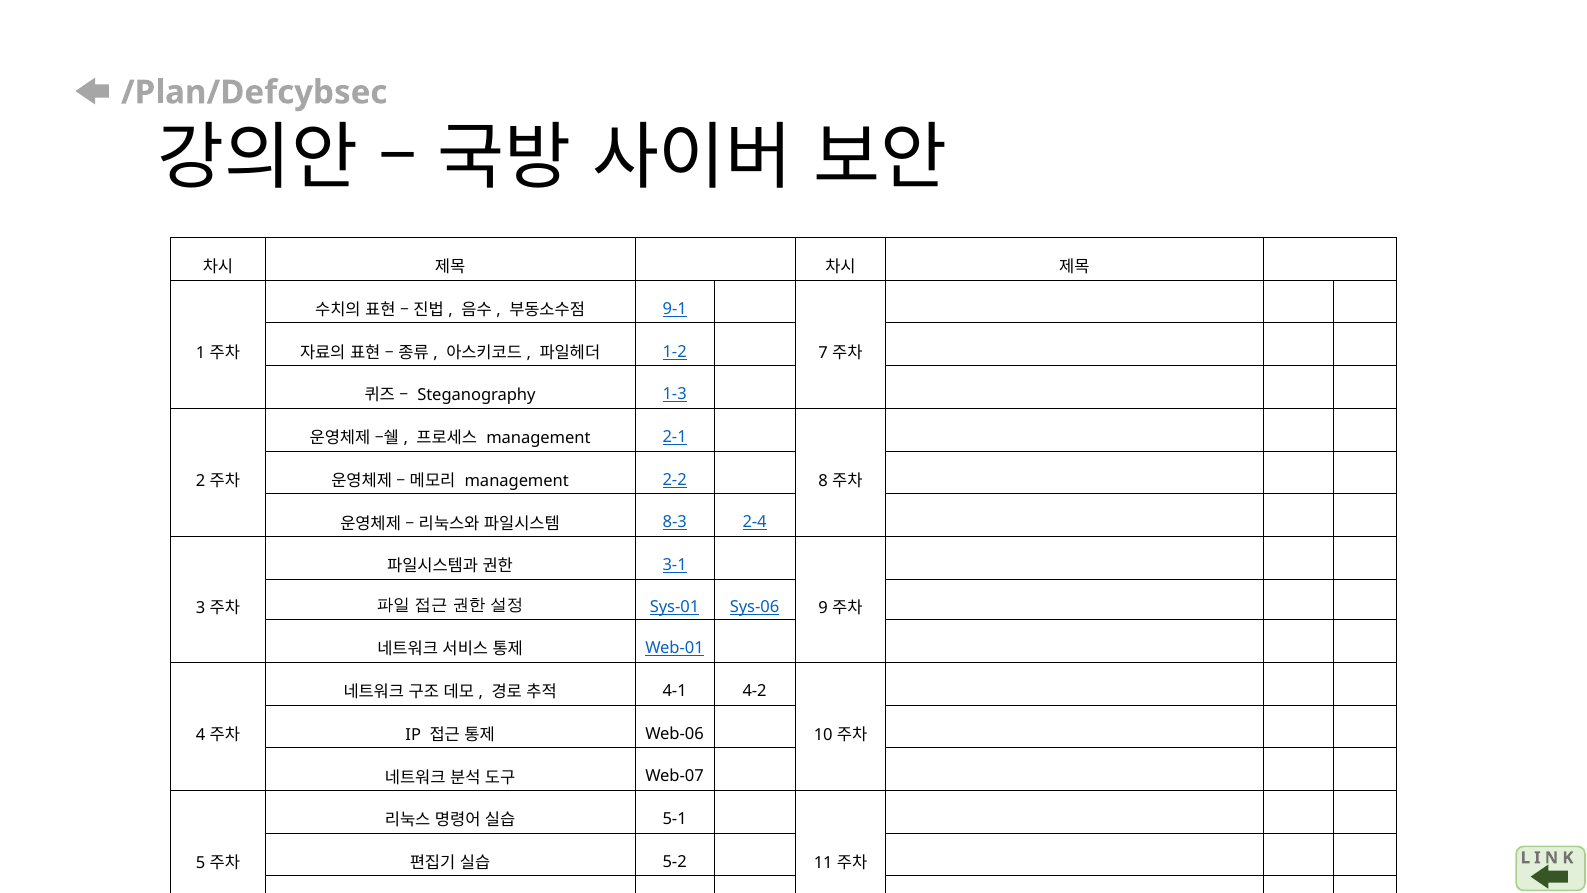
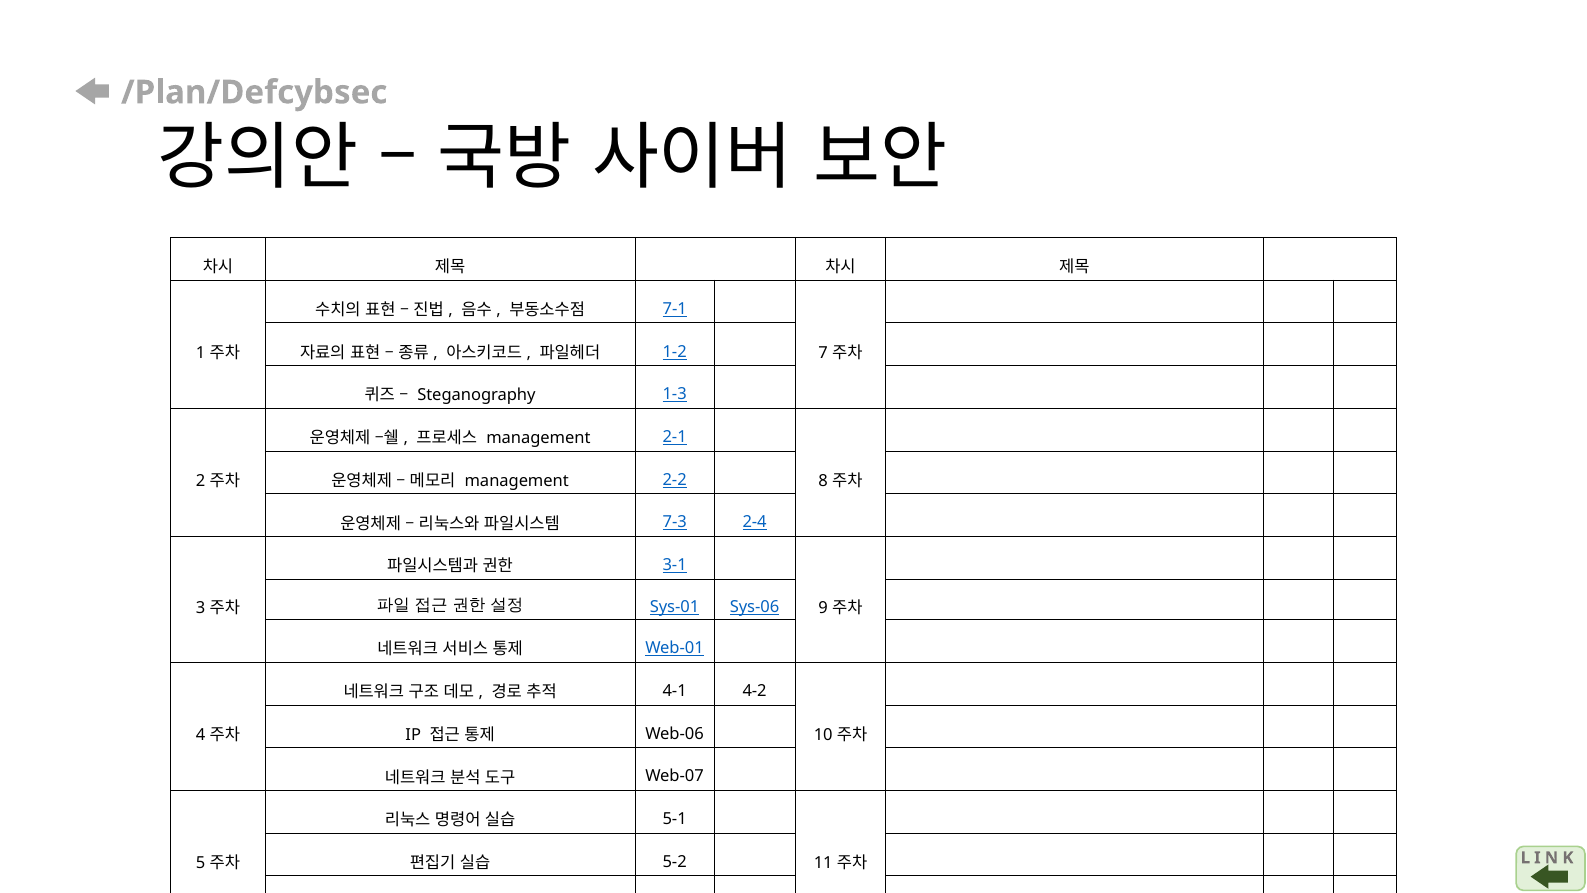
9-1: 9-1 -> 7-1
8-3: 8-3 -> 7-3
